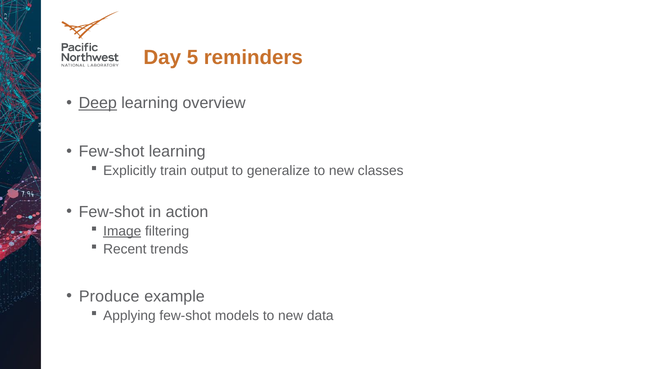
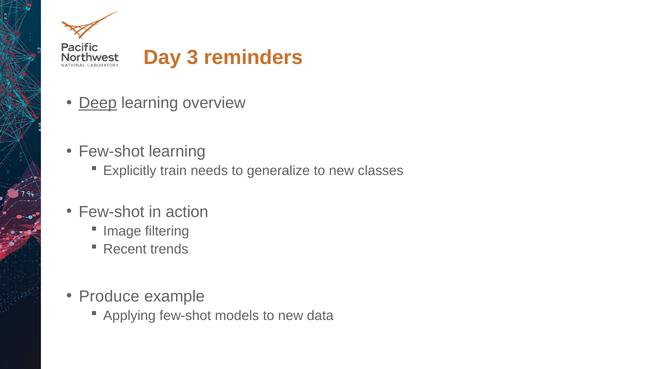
5: 5 -> 3
output: output -> needs
Image underline: present -> none
